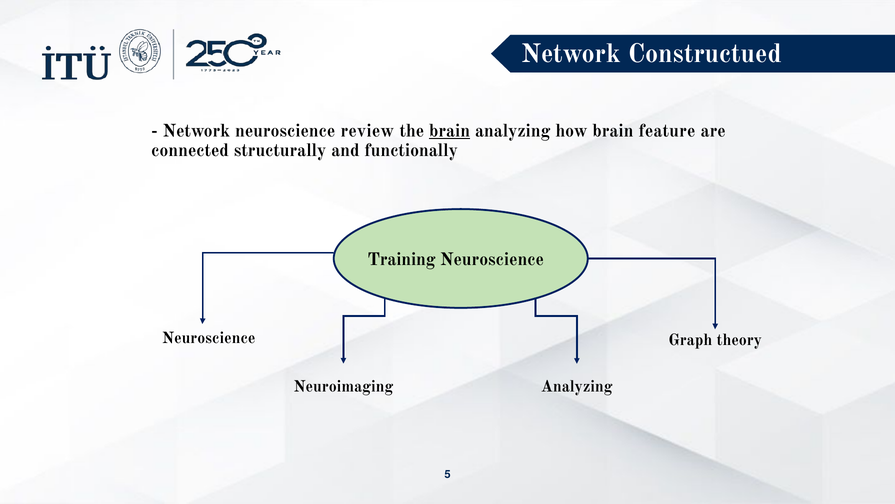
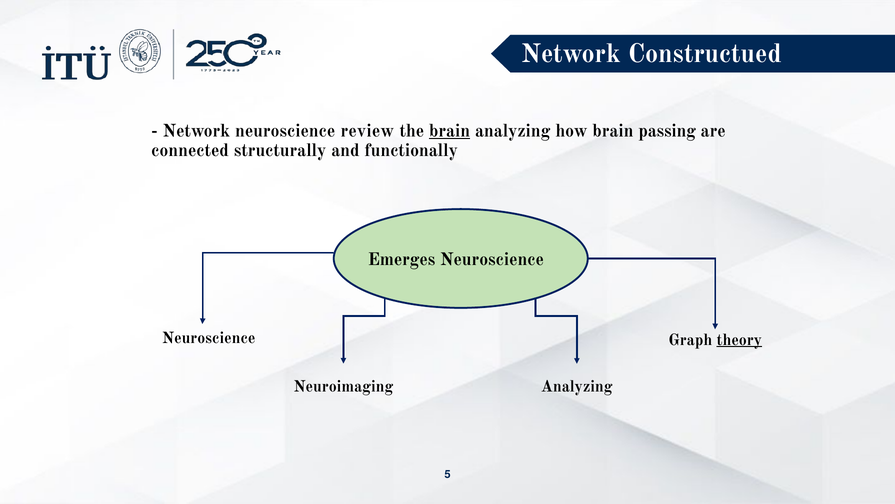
feature: feature -> passing
Training: Training -> Emerges
theory underline: none -> present
